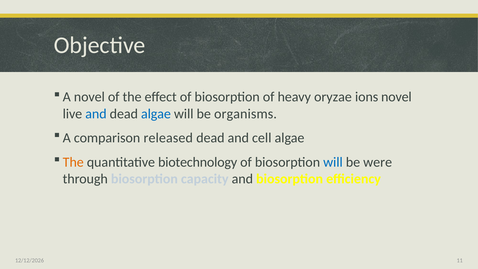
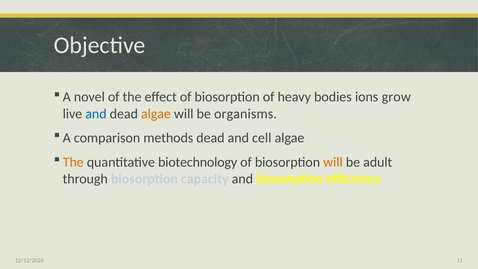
oryzae: oryzae -> bodies
ions novel: novel -> grow
algae at (156, 114) colour: blue -> orange
released: released -> methods
will at (333, 162) colour: blue -> orange
were: were -> adult
